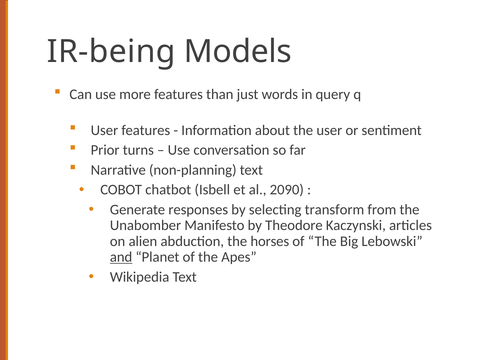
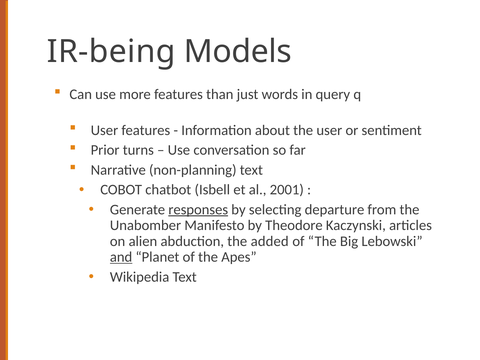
2090: 2090 -> 2001
responses underline: none -> present
transform: transform -> departure
horses: horses -> added
